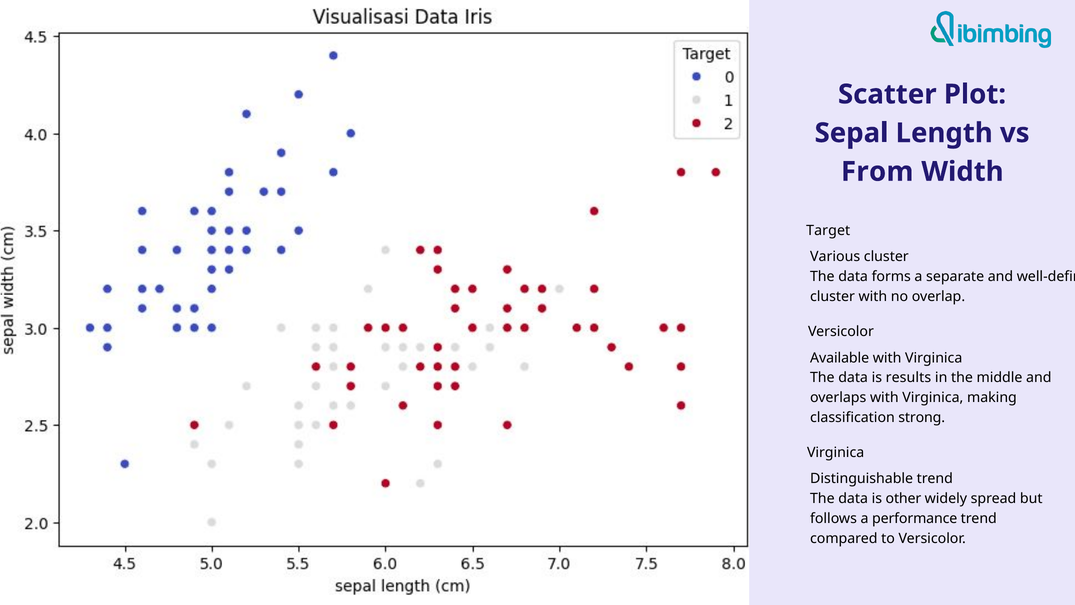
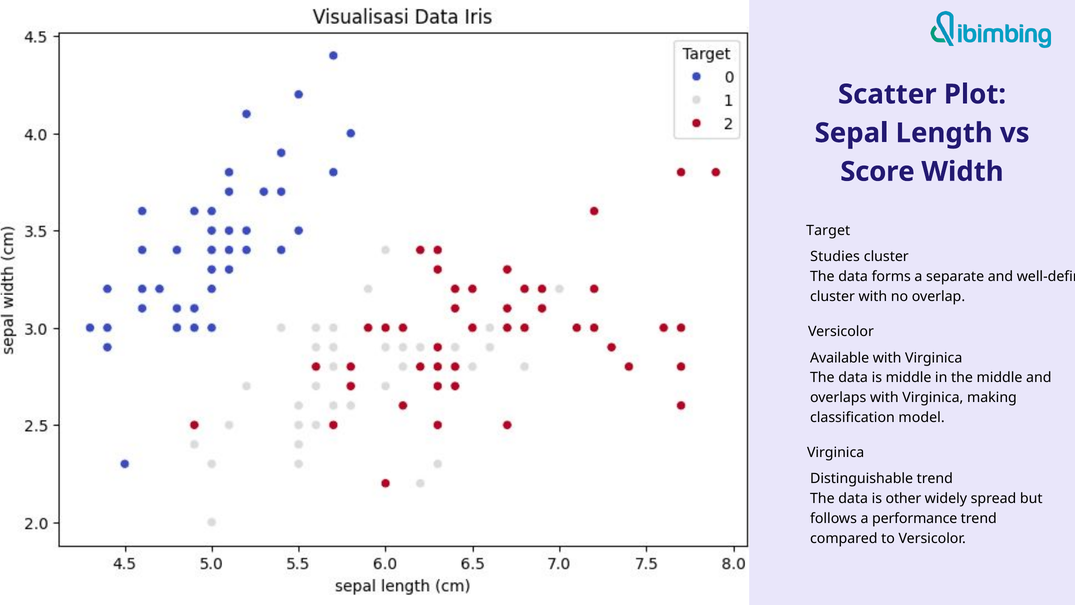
From: From -> Score
Various: Various -> Studies
is results: results -> middle
strong: strong -> model
